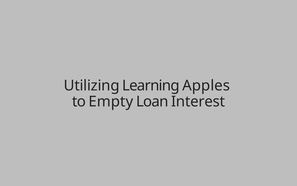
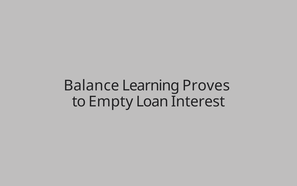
Utilizing: Utilizing -> Balance
Apples: Apples -> Proves
